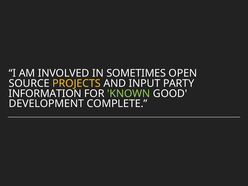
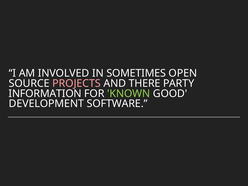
PROJECTS colour: yellow -> pink
INPUT: INPUT -> THERE
COMPLETE: COMPLETE -> SOFTWARE
